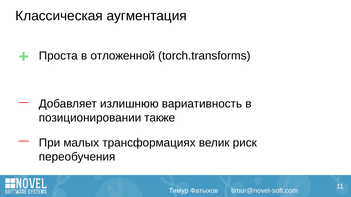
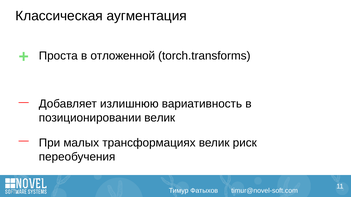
позиционировании также: также -> велик
